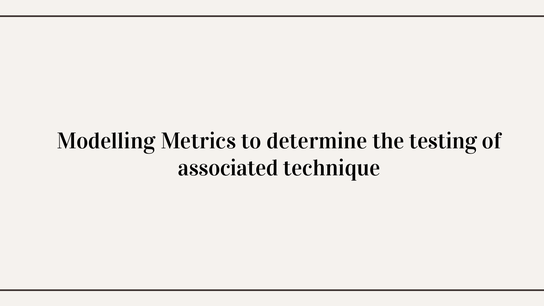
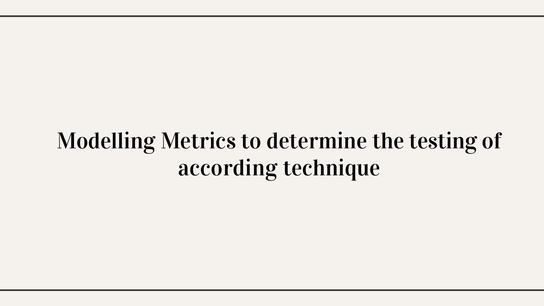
associated: associated -> according
